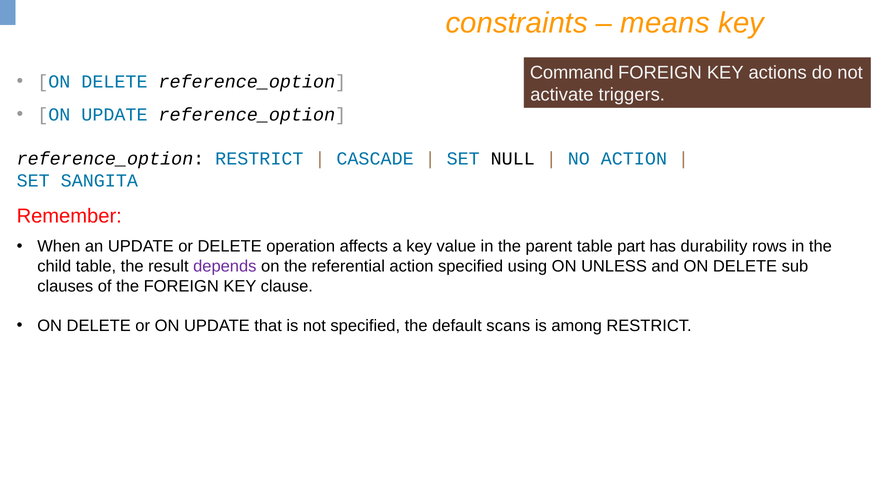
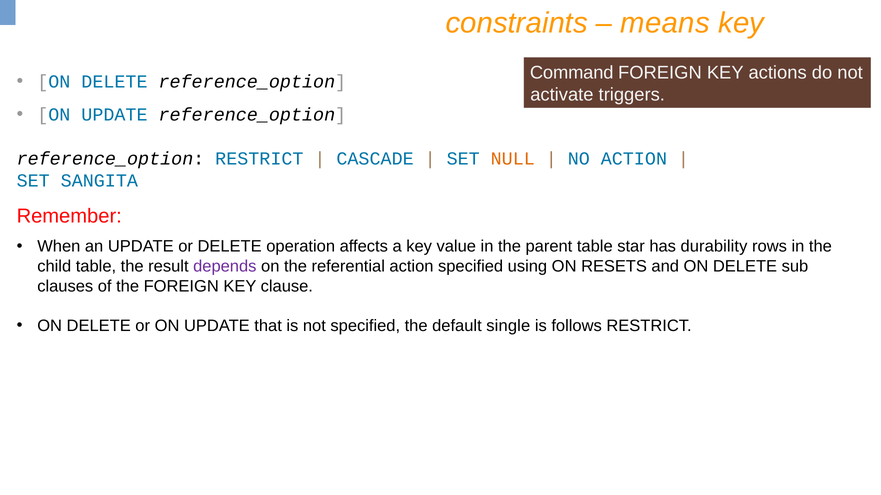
NULL colour: black -> orange
part: part -> star
UNLESS: UNLESS -> RESETS
scans: scans -> single
among: among -> follows
